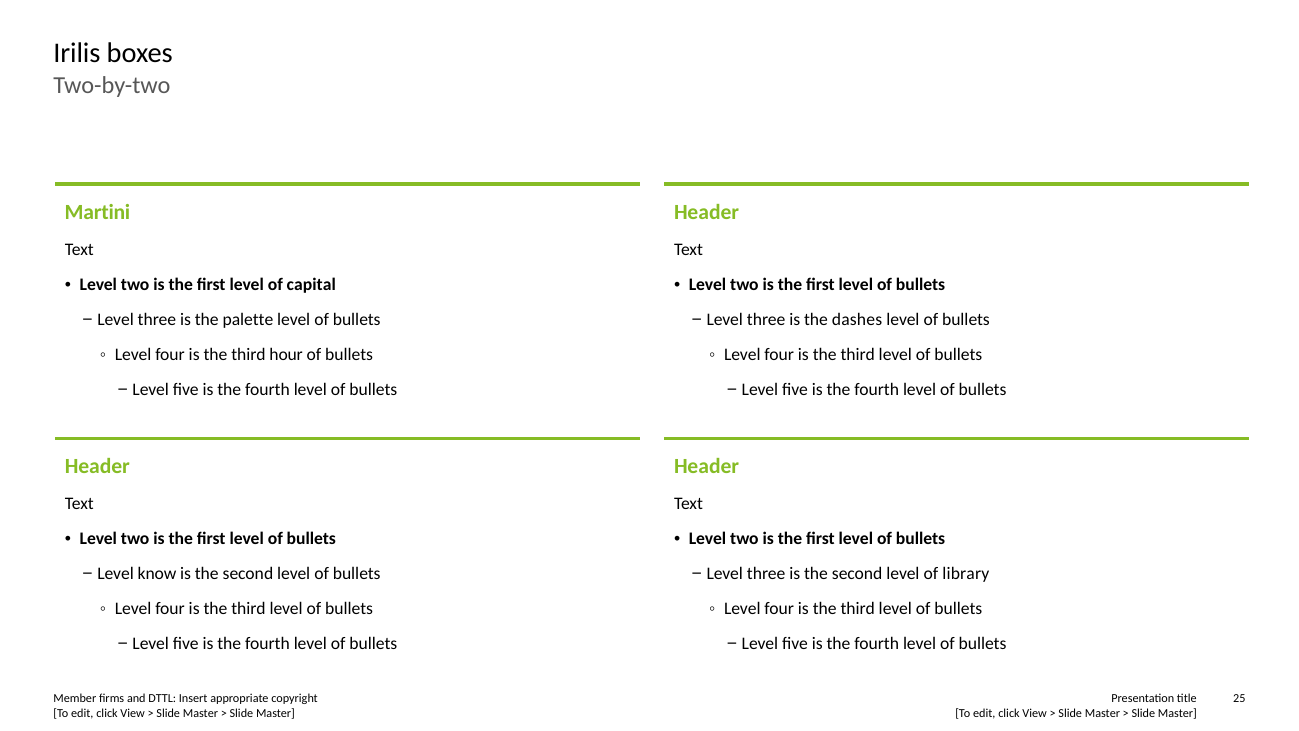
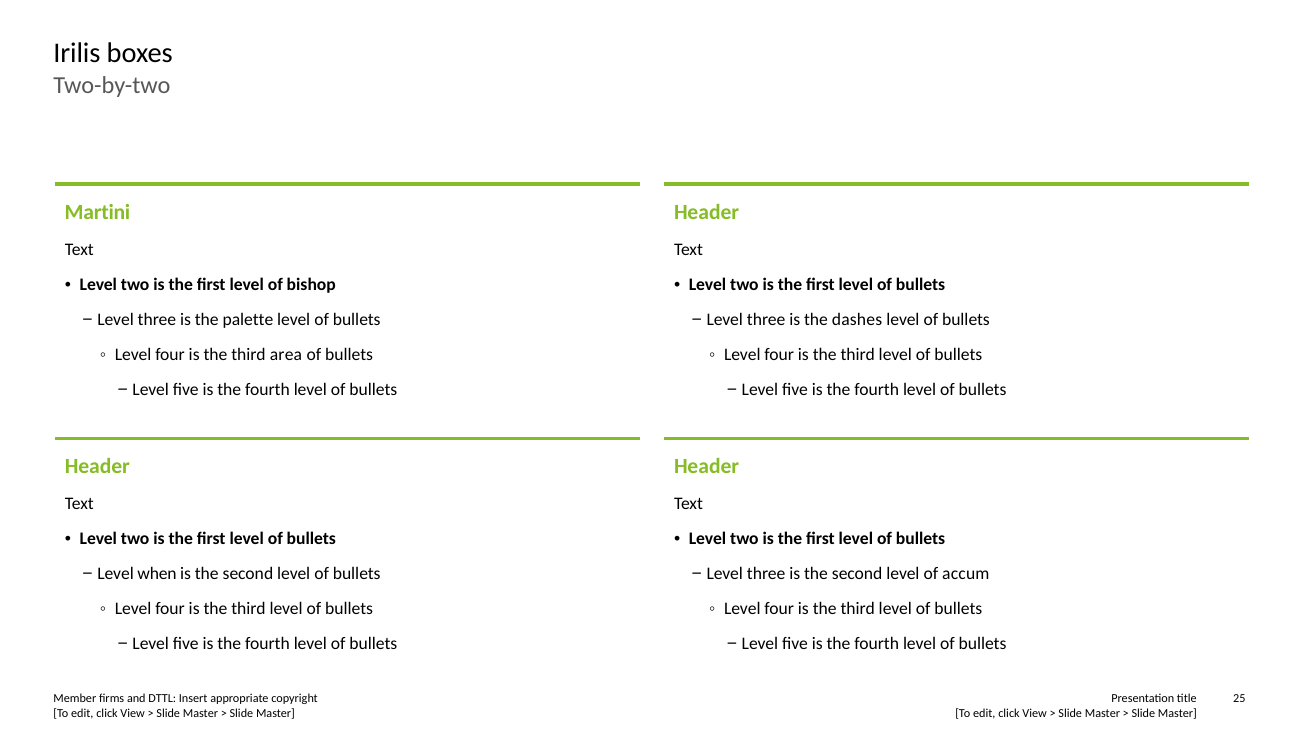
capital: capital -> bishop
hour: hour -> area
know: know -> when
library: library -> accum
